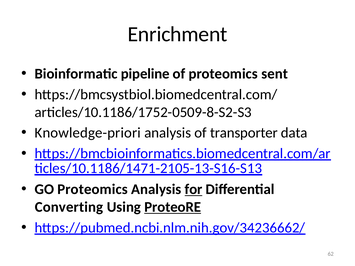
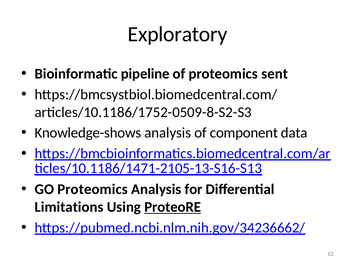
Enrichment: Enrichment -> Exploratory
Knowledge-priori: Knowledge-priori -> Knowledge-shows
transporter: transporter -> component
for underline: present -> none
Converting: Converting -> Limitations
